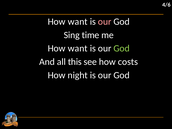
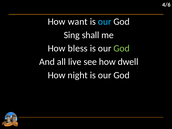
our at (105, 22) colour: pink -> light blue
time: time -> shall
want at (78, 48): want -> bless
this: this -> live
costs: costs -> dwell
